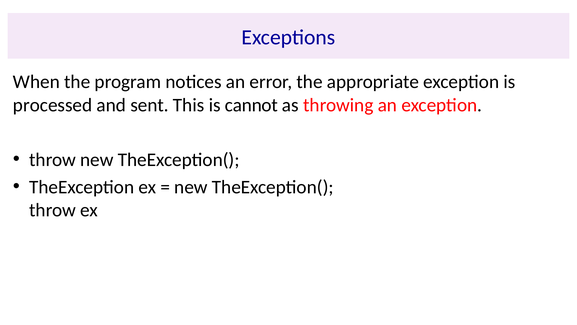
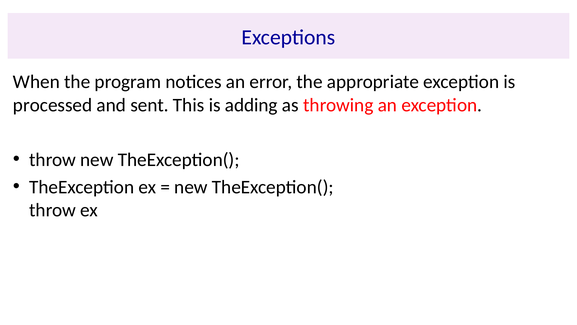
cannot: cannot -> adding
